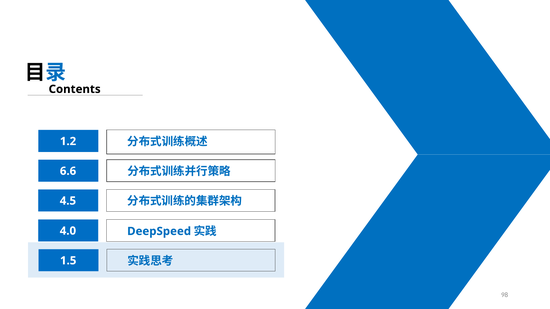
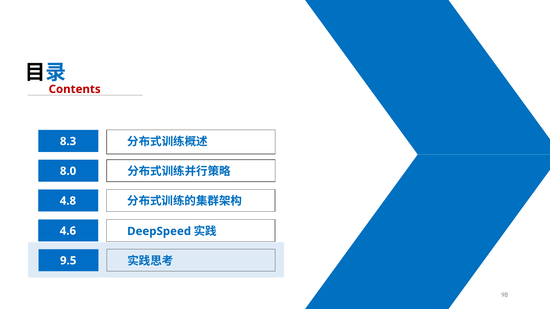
Contents colour: black -> red
1.2: 1.2 -> 8.3
6.6: 6.6 -> 8.0
4.5: 4.5 -> 4.8
4.0: 4.0 -> 4.6
1.5: 1.5 -> 9.5
